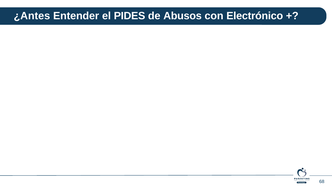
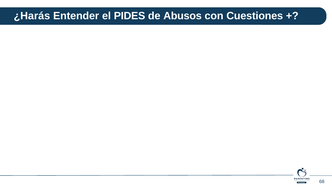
¿Antes: ¿Antes -> ¿Harás
Electrónico: Electrónico -> Cuestiones
